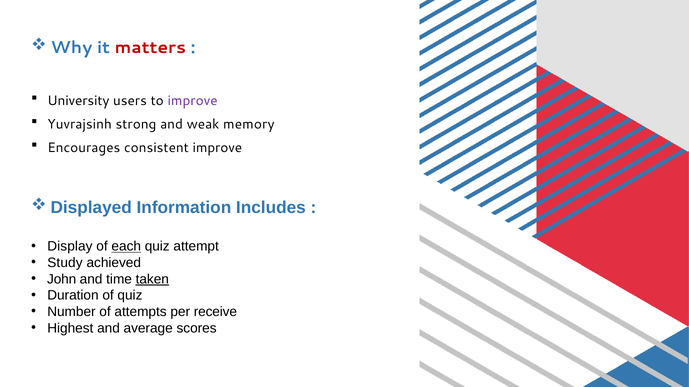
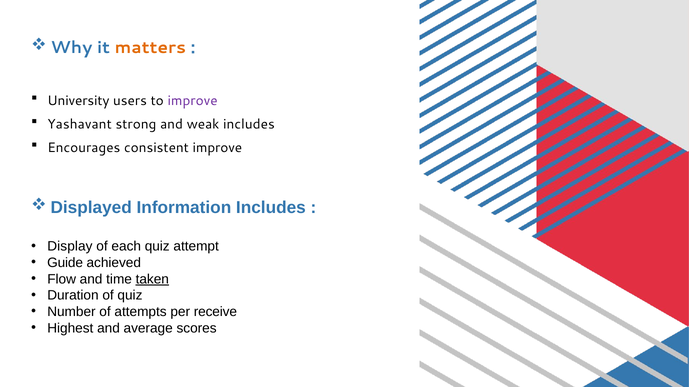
matters colour: red -> orange
Yuvrajsinh: Yuvrajsinh -> Yashavant
weak memory: memory -> includes
each underline: present -> none
Study: Study -> Guide
John: John -> Flow
